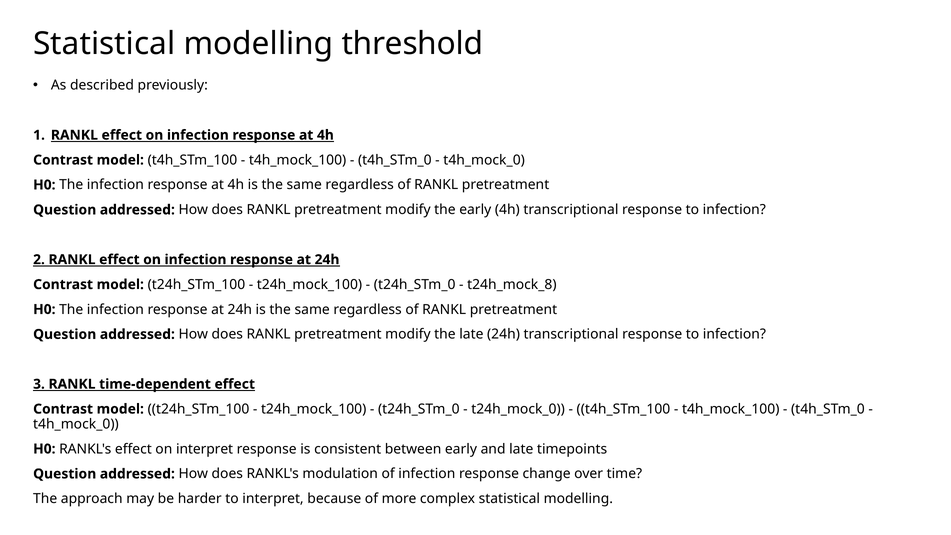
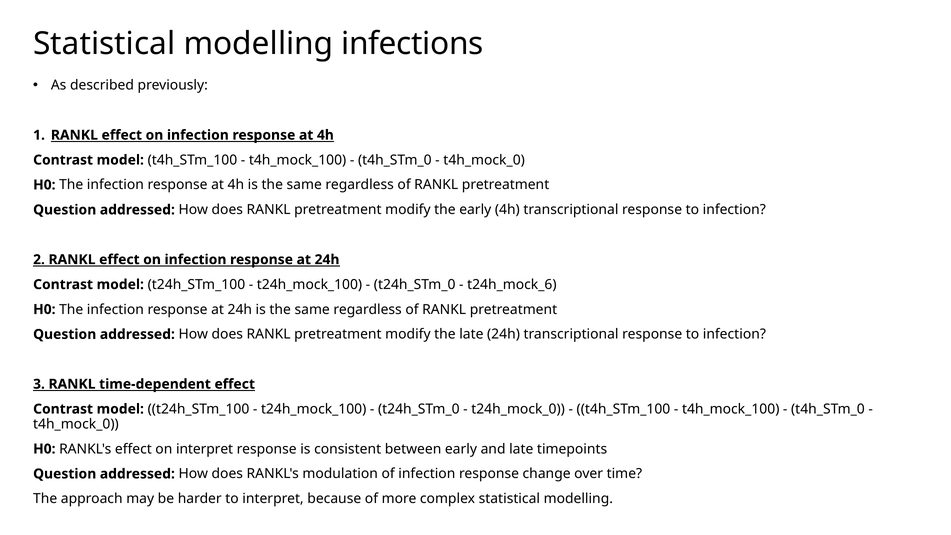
threshold: threshold -> infections
t24h_mock_8: t24h_mock_8 -> t24h_mock_6
